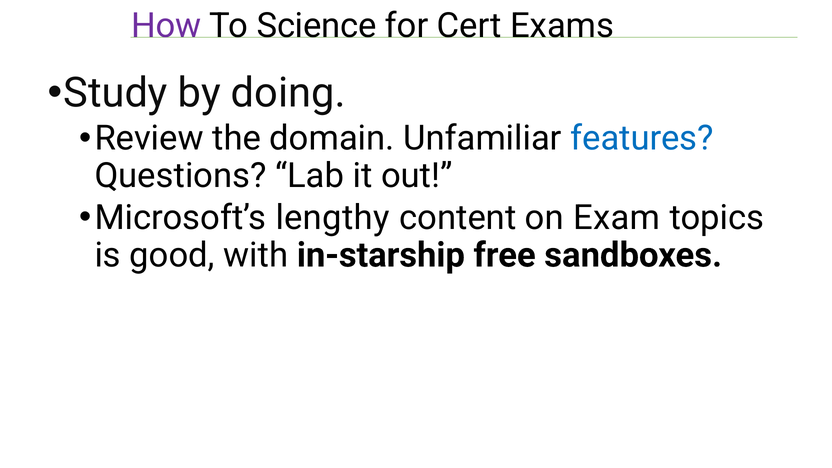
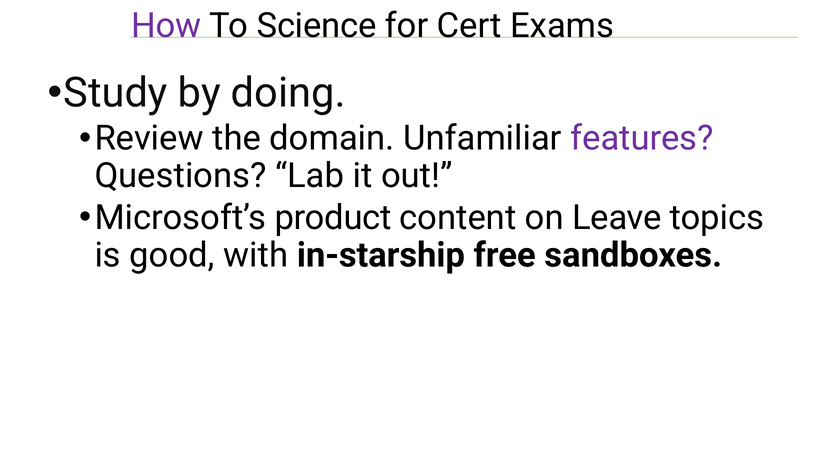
features colour: blue -> purple
lengthy: lengthy -> product
Exam: Exam -> Leave
